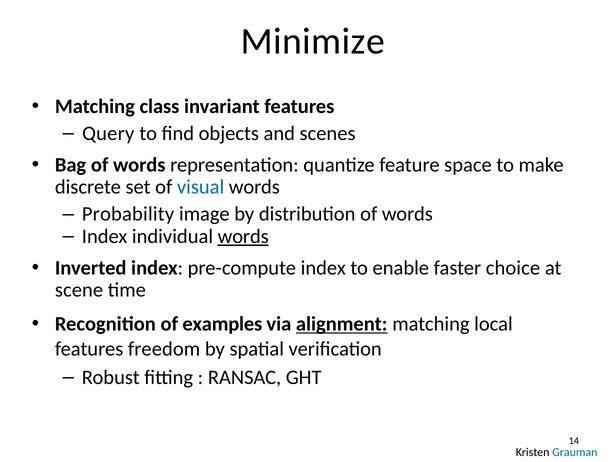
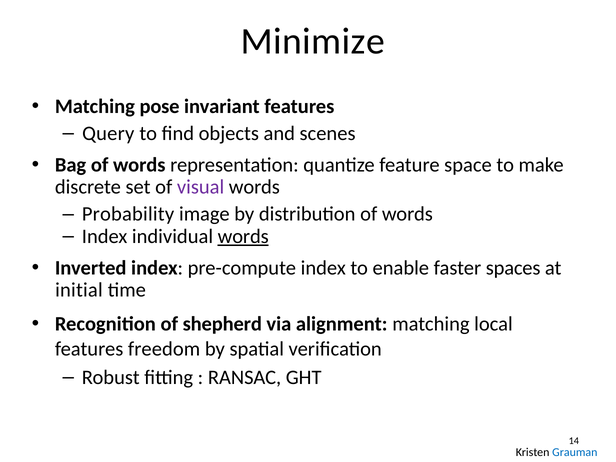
class: class -> pose
visual colour: blue -> purple
choice: choice -> spaces
scene: scene -> initial
examples: examples -> shepherd
alignment underline: present -> none
